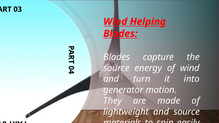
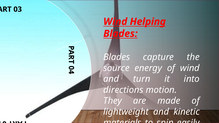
generator: generator -> directions
and source: source -> kinetic
